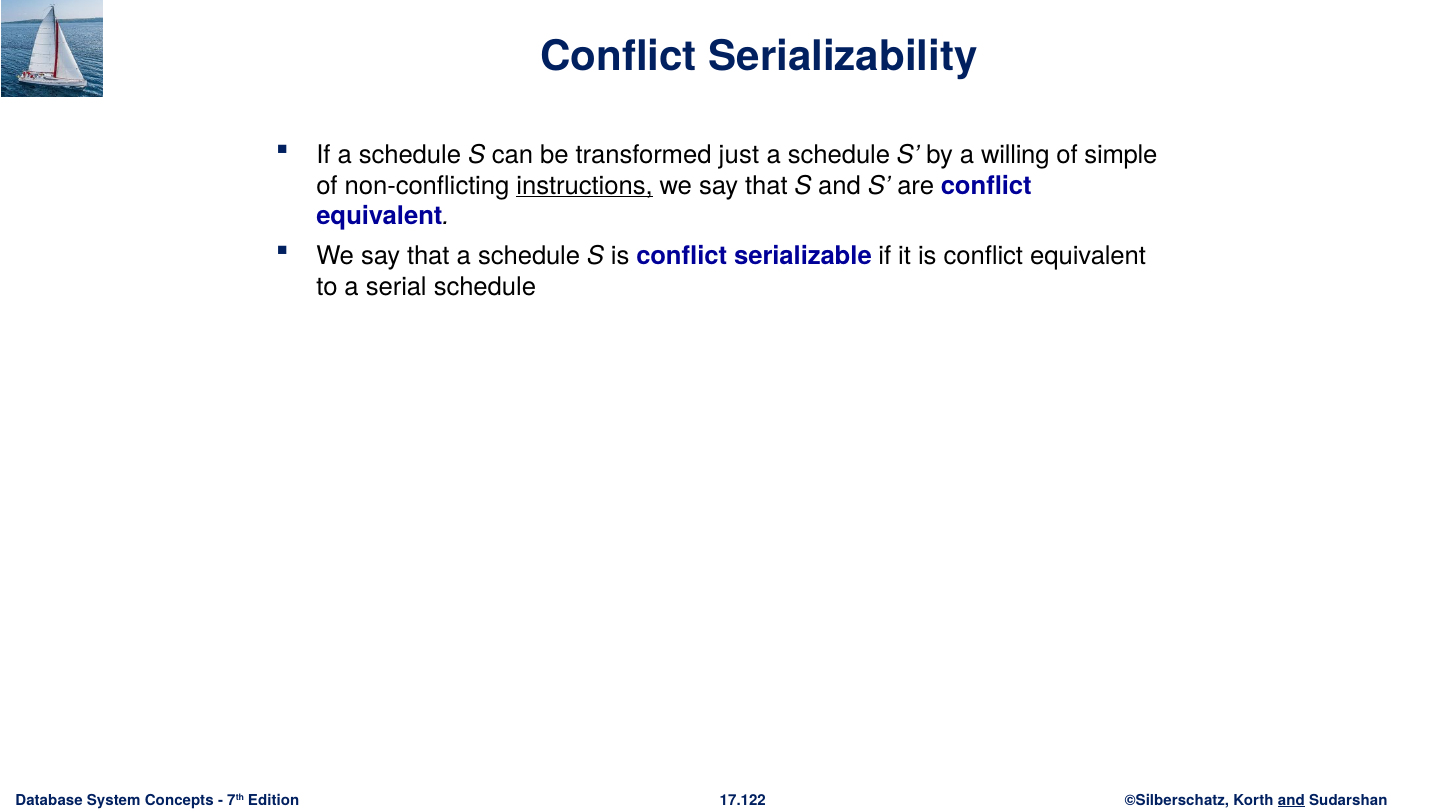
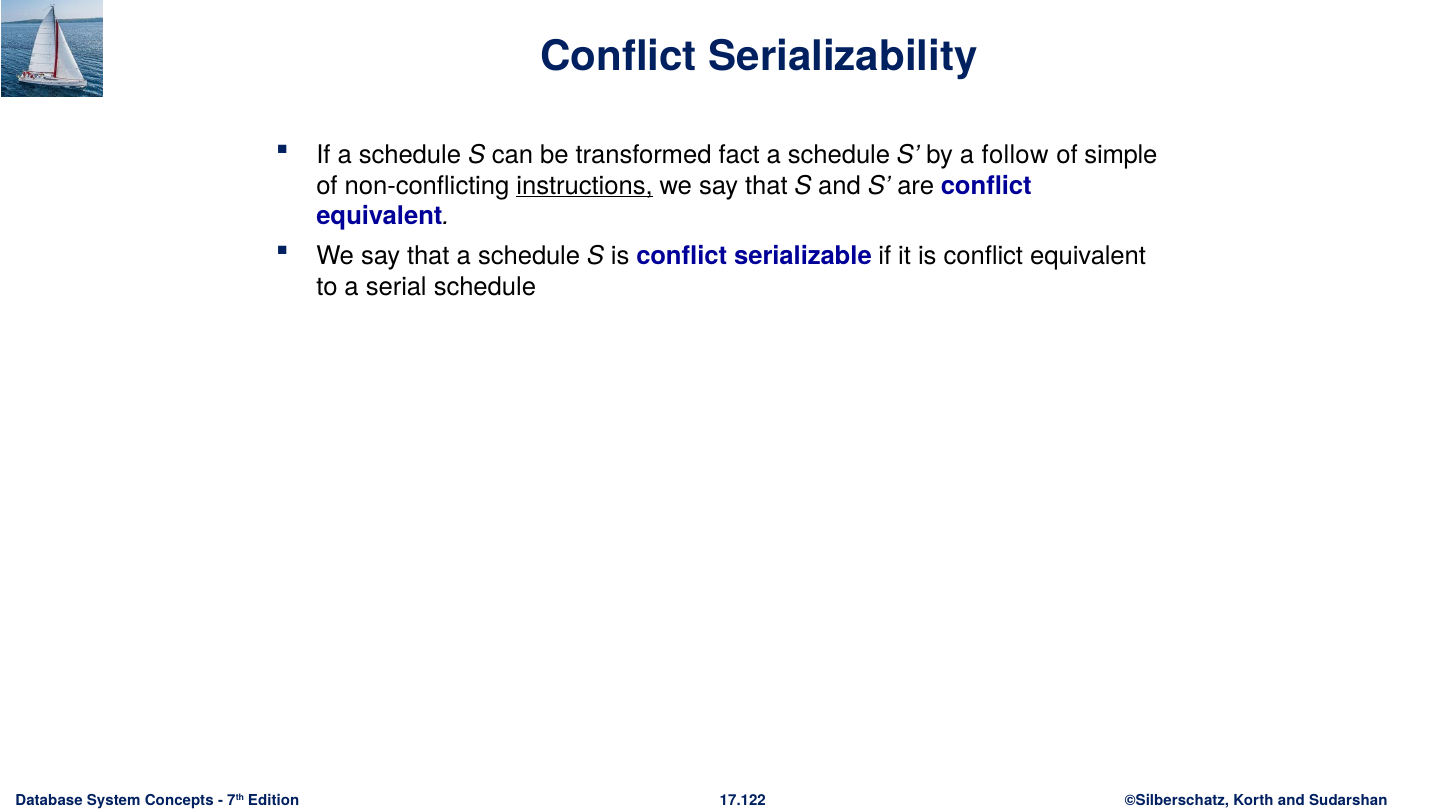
just: just -> fact
willing: willing -> follow
and at (1291, 800) underline: present -> none
